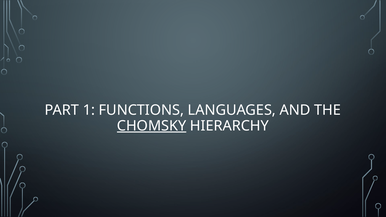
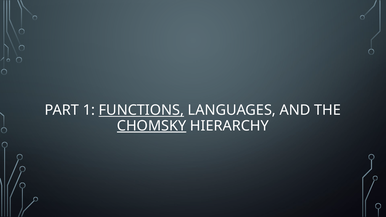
FUNCTIONS underline: none -> present
